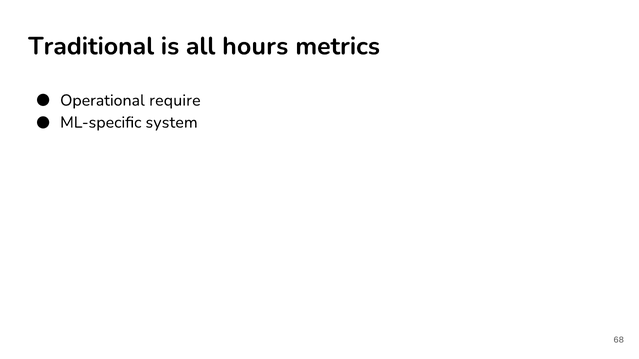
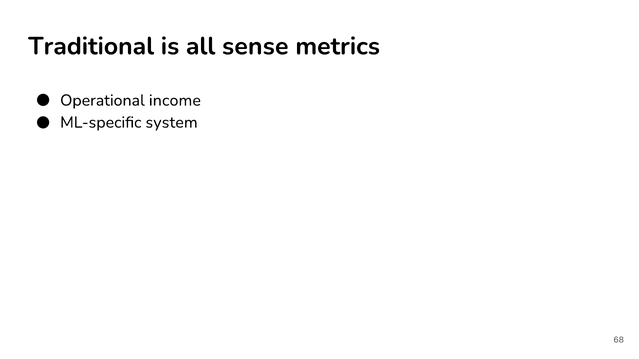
hours: hours -> sense
require: require -> income
